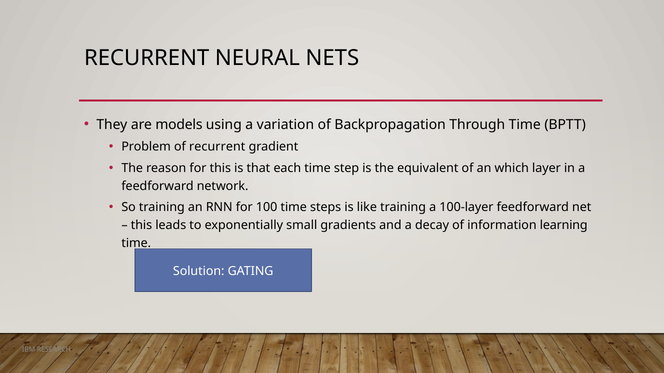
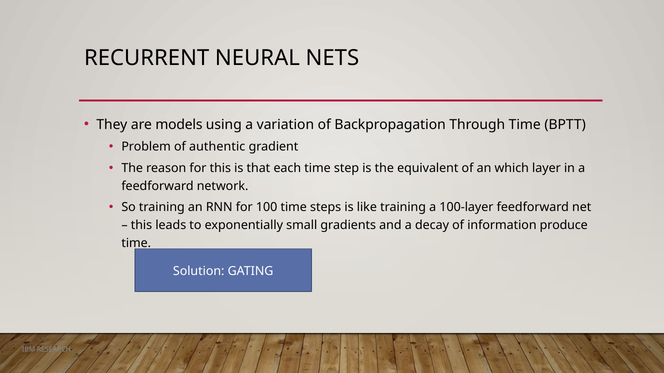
of recurrent: recurrent -> authentic
learning: learning -> produce
